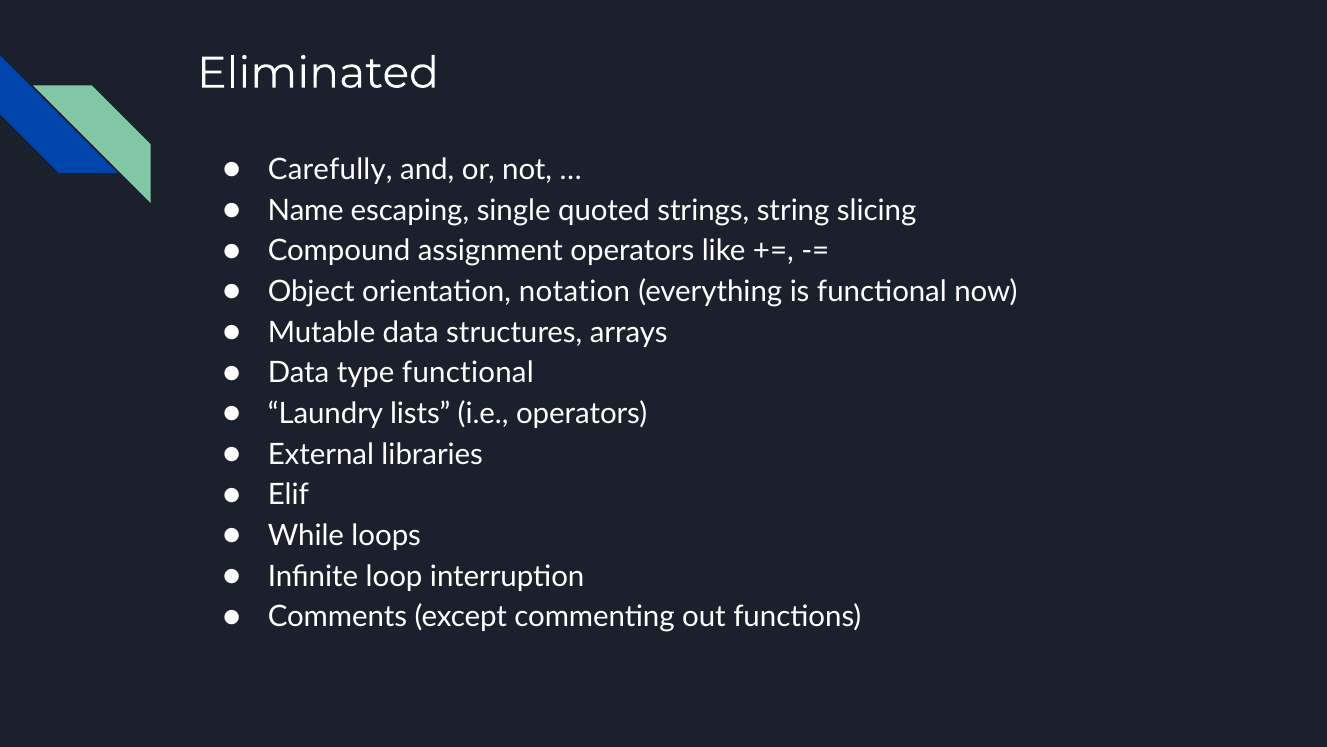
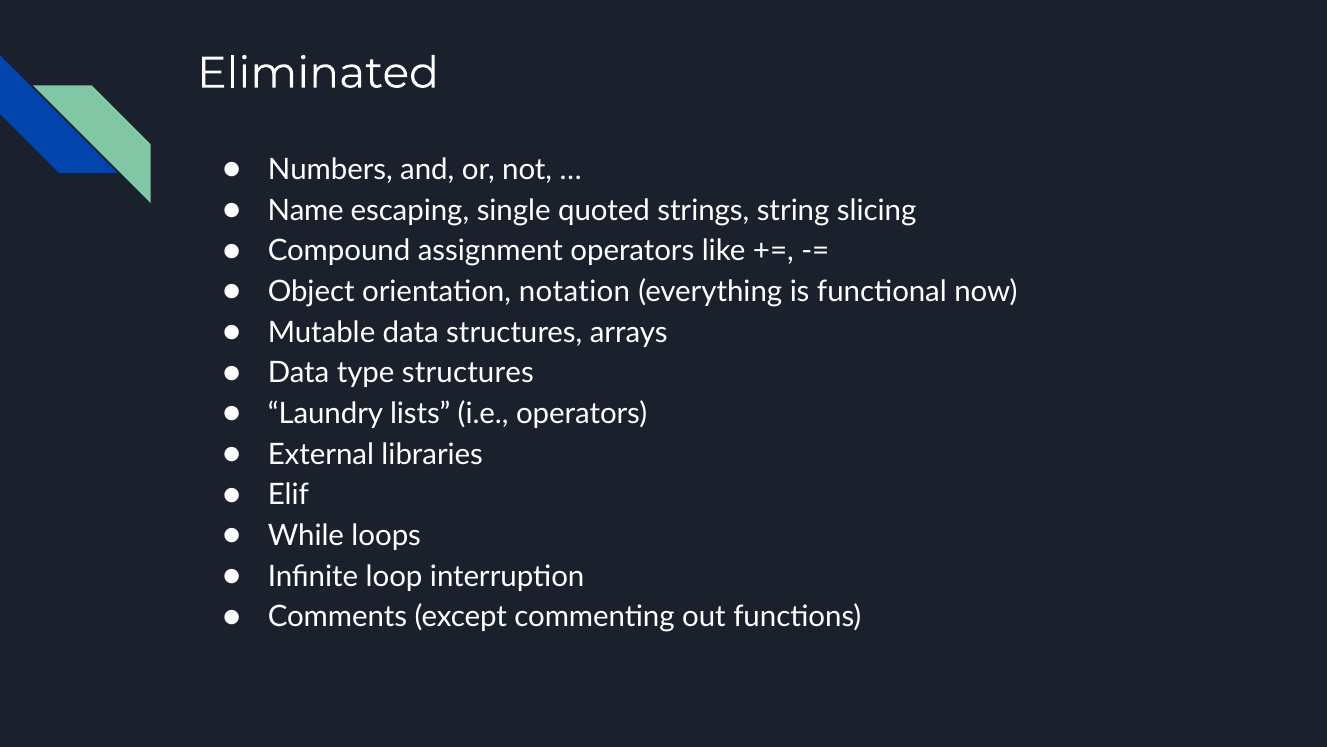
Carefully: Carefully -> Numbers
type functional: functional -> structures
